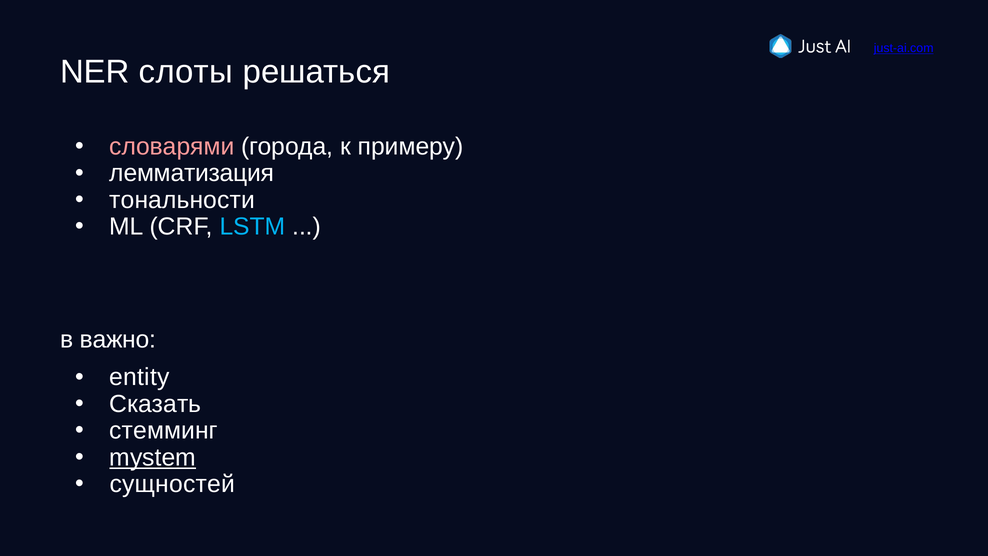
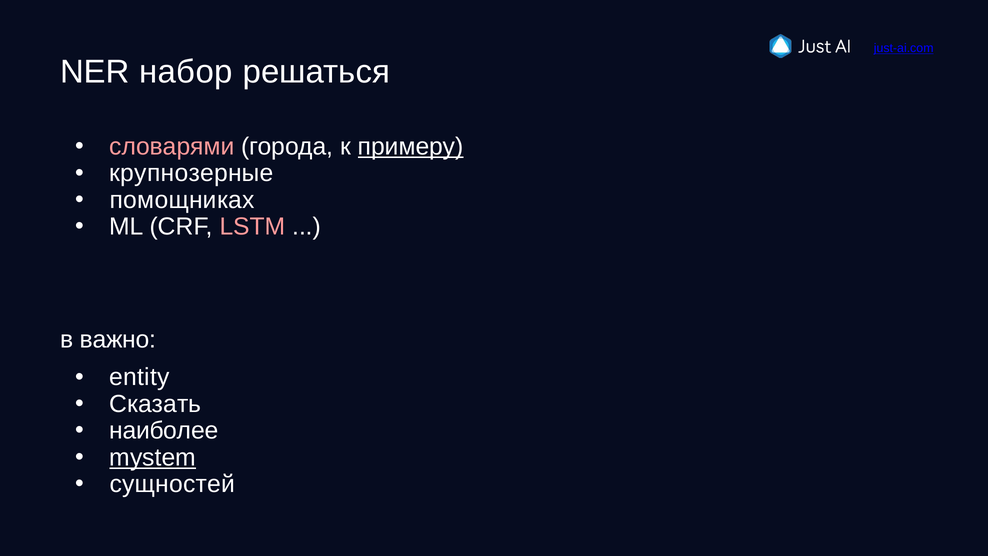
слоты: слоты -> набор
примеру underline: none -> present
лемматизация: лемматизация -> крупнозерные
тональности: тональности -> помощниках
LSTM colour: light blue -> pink
стемминг: стемминг -> наиболее
